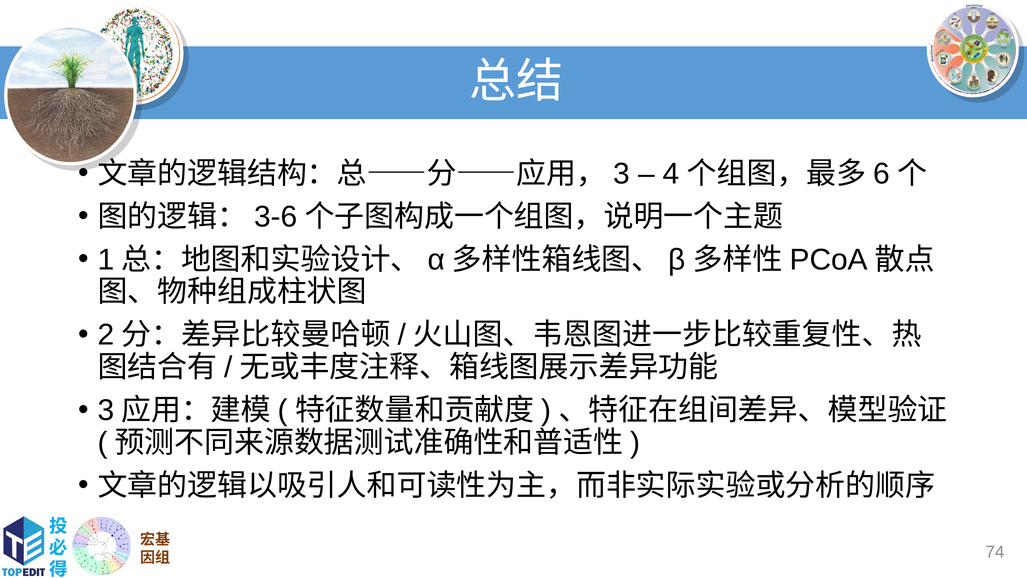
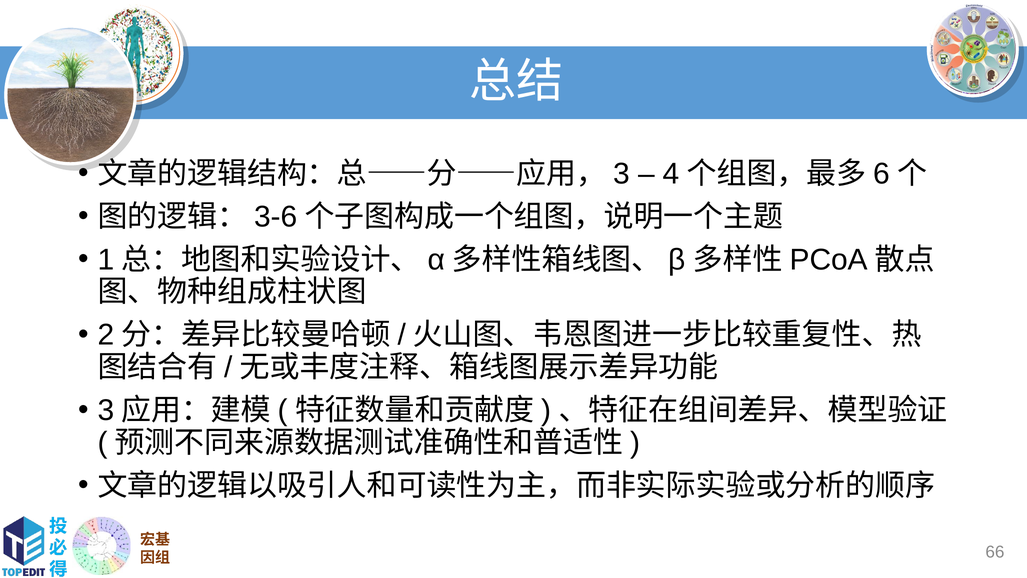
74: 74 -> 66
